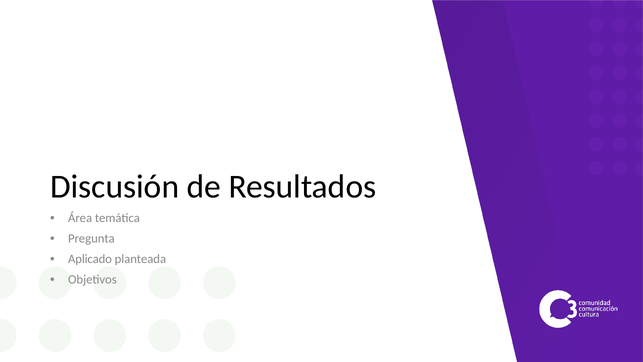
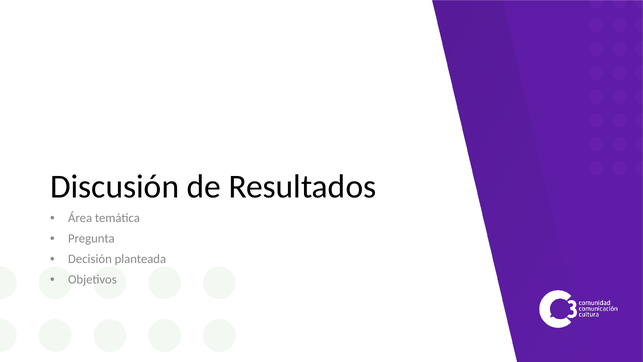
Aplicado: Aplicado -> Decisión
